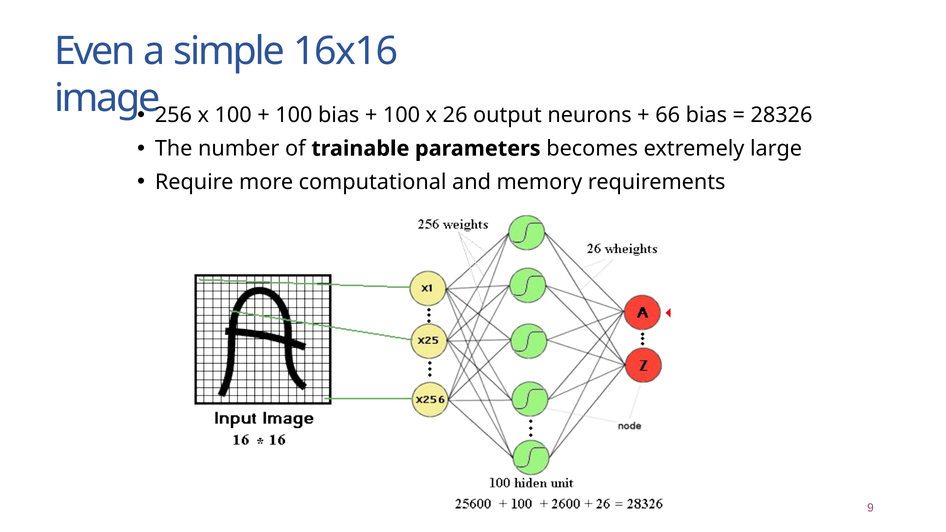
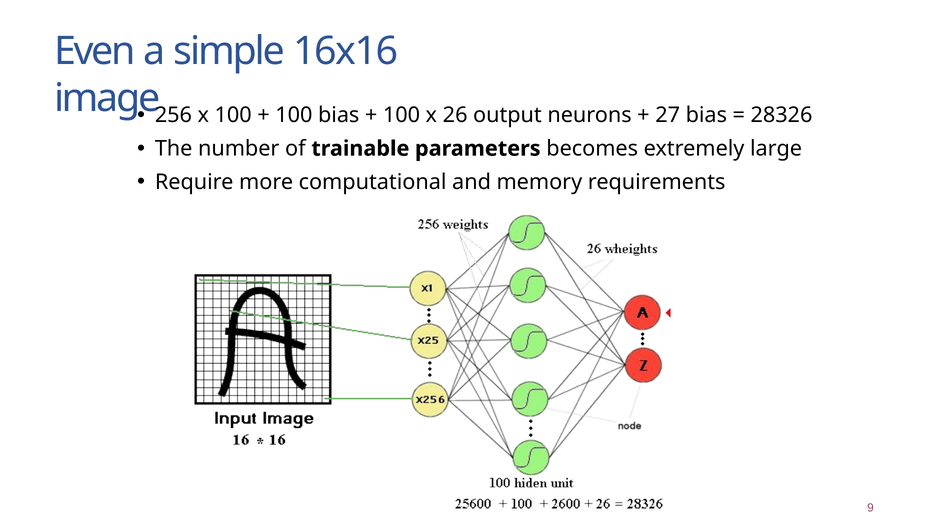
66: 66 -> 27
